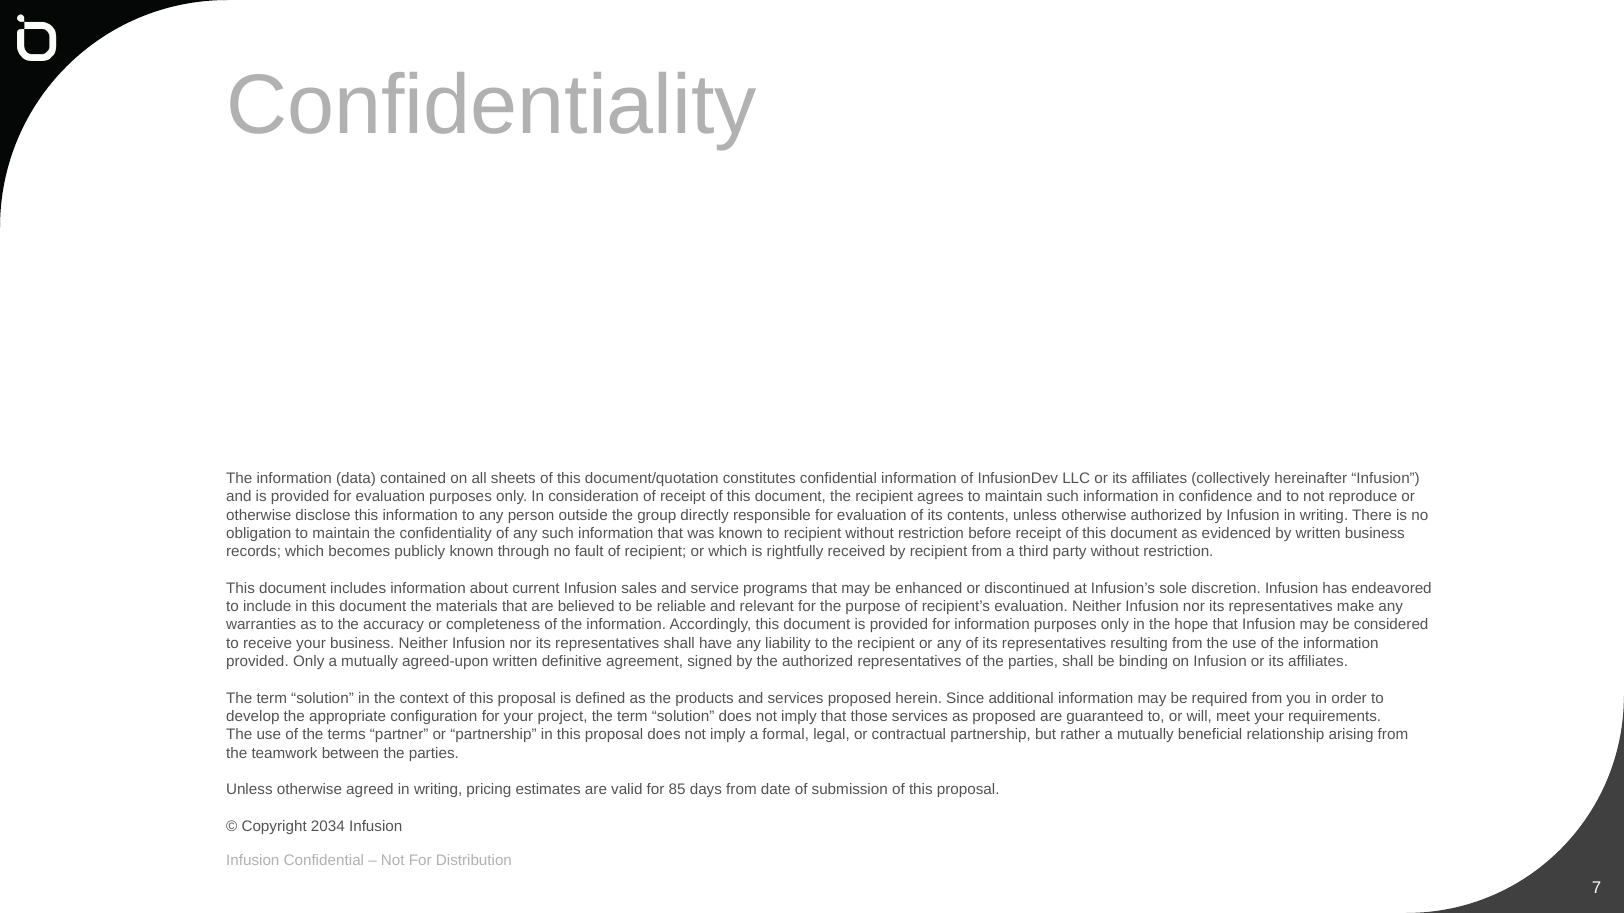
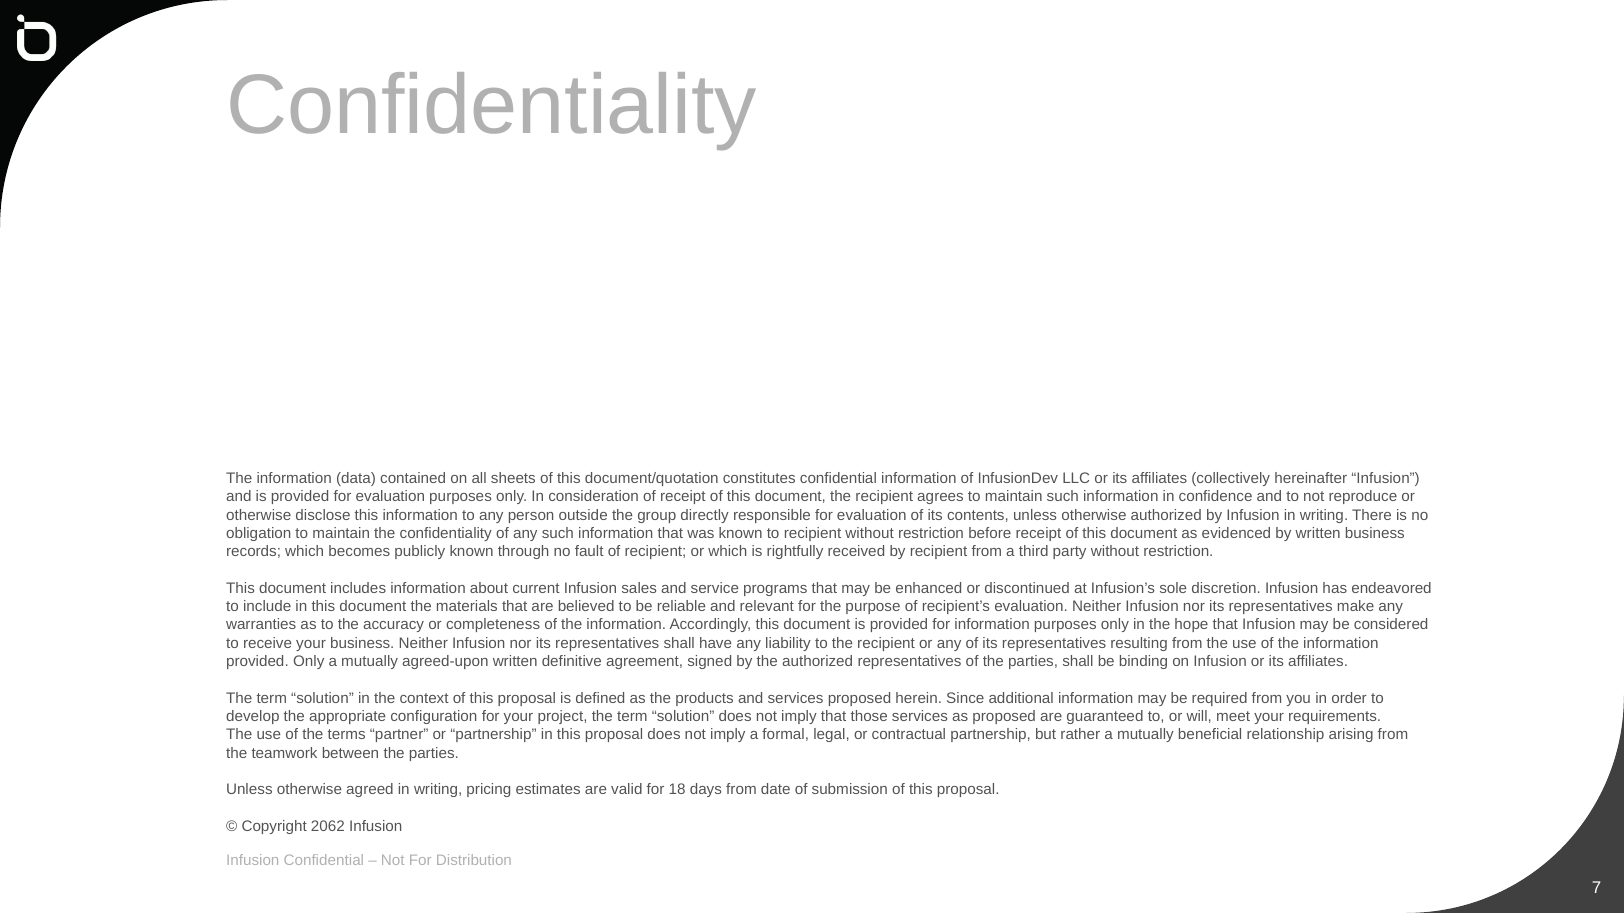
85: 85 -> 18
2034: 2034 -> 2062
